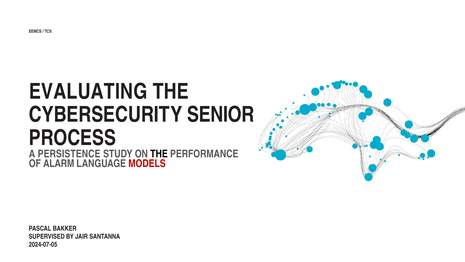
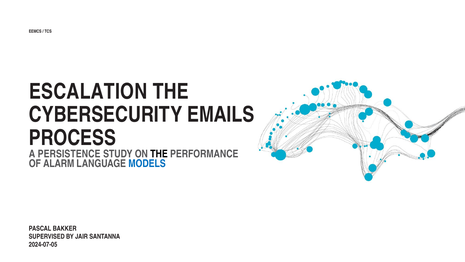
EVALUATING: EVALUATING -> ESCALATION
SENIOR: SENIOR -> EMAILS
MODELS colour: red -> blue
